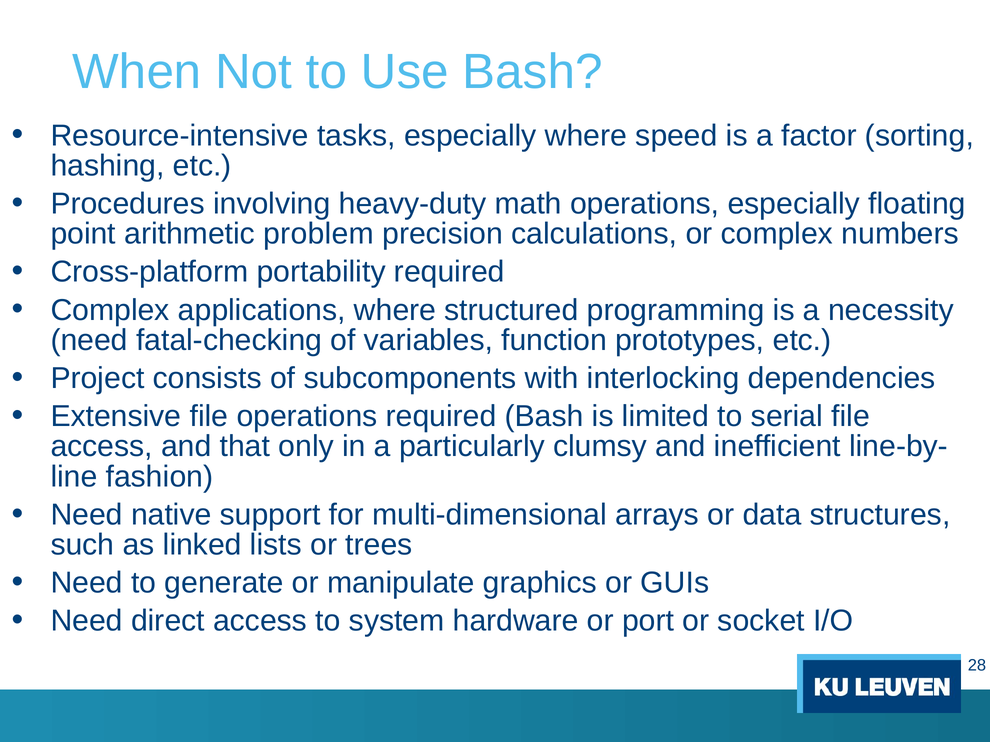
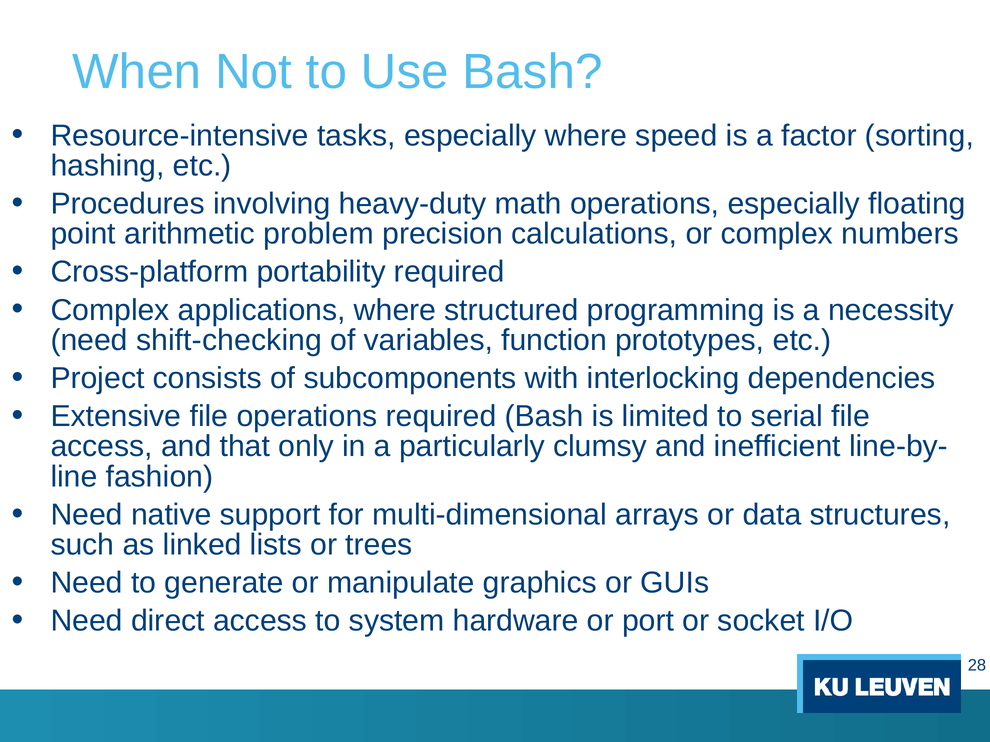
fatal-checking: fatal-checking -> shift-checking
